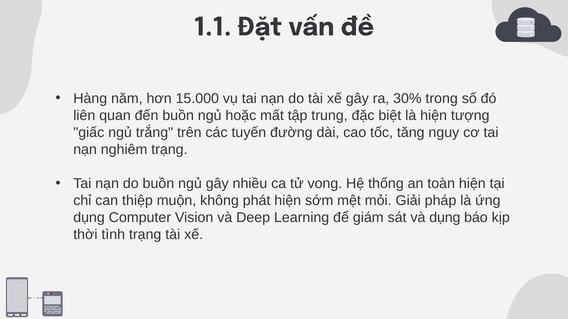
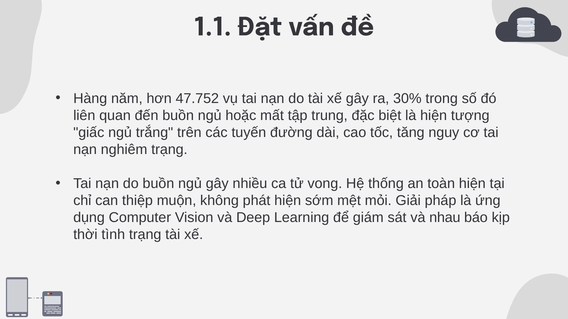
15.000: 15.000 -> 47.752
và dụng: dụng -> nhau
